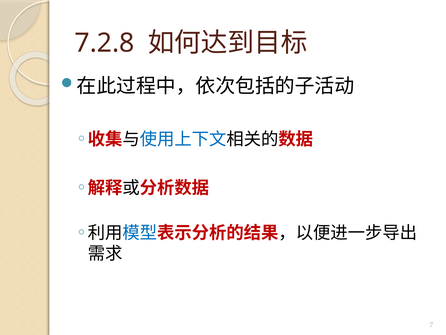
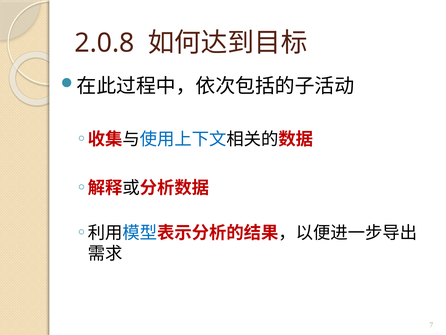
7.2.8: 7.2.8 -> 2.0.8
